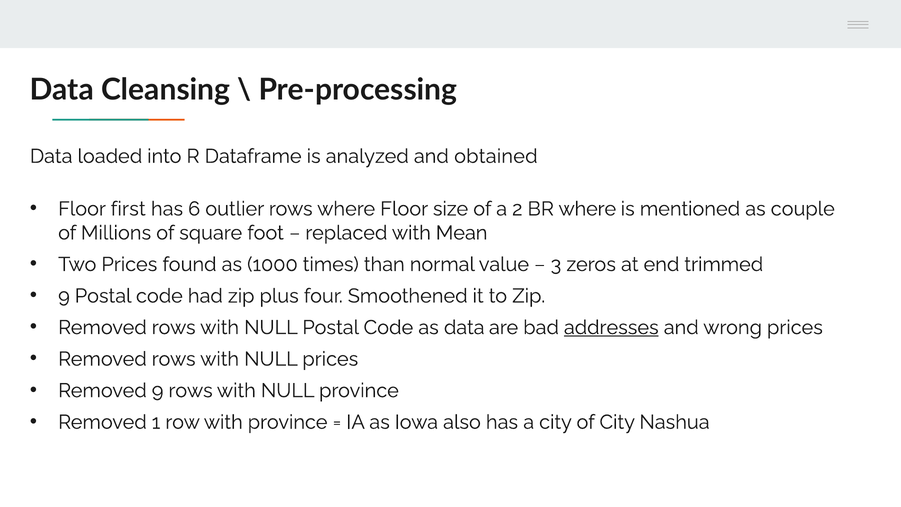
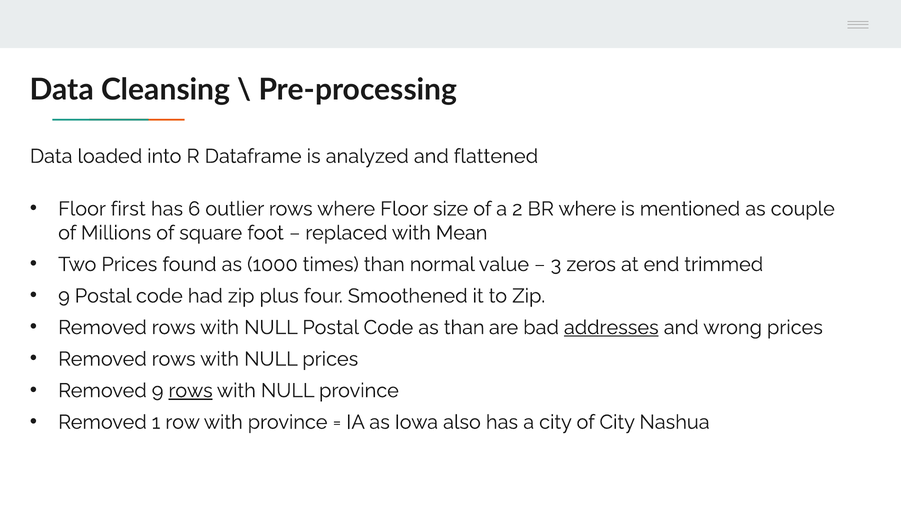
obtained: obtained -> flattened
as data: data -> than
rows at (191, 390) underline: none -> present
